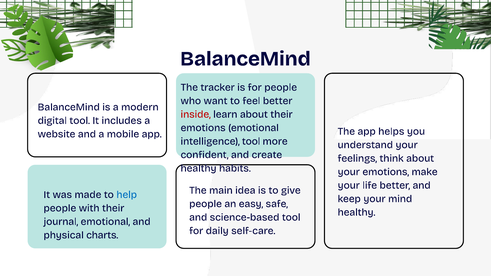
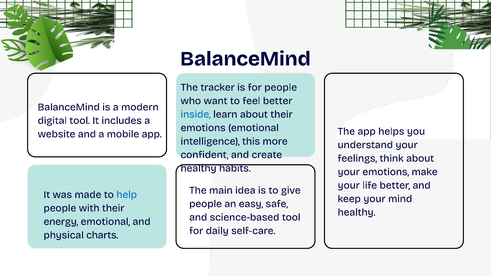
inside colour: red -> blue
intelligence tool: tool -> this
journal: journal -> energy
